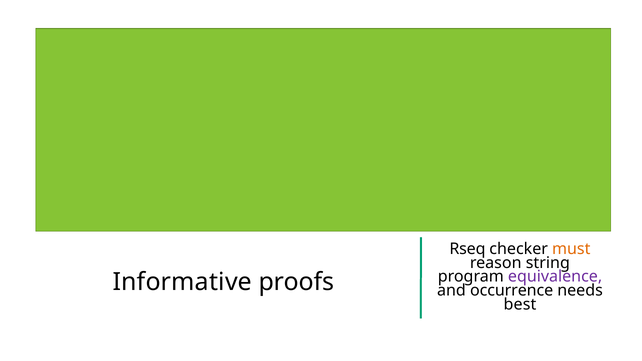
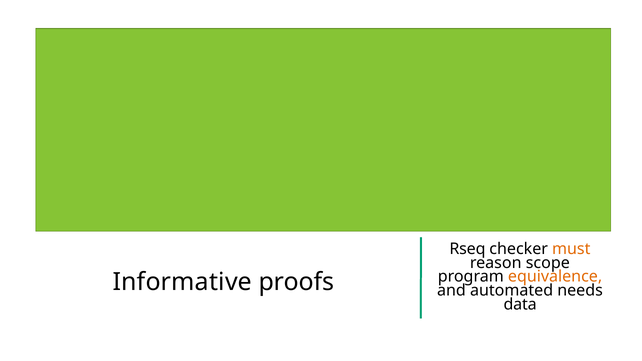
string: string -> scope
equivalence colour: purple -> orange
occurrence: occurrence -> automated
best: best -> data
